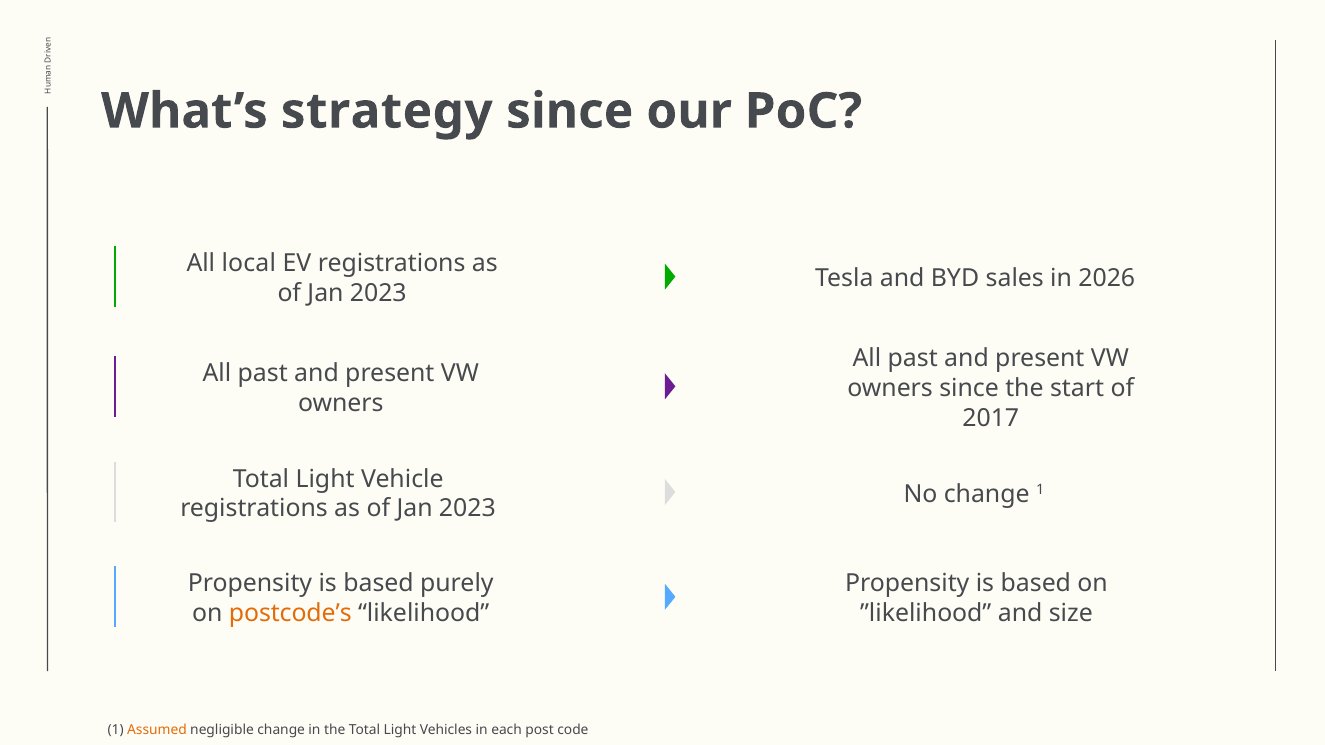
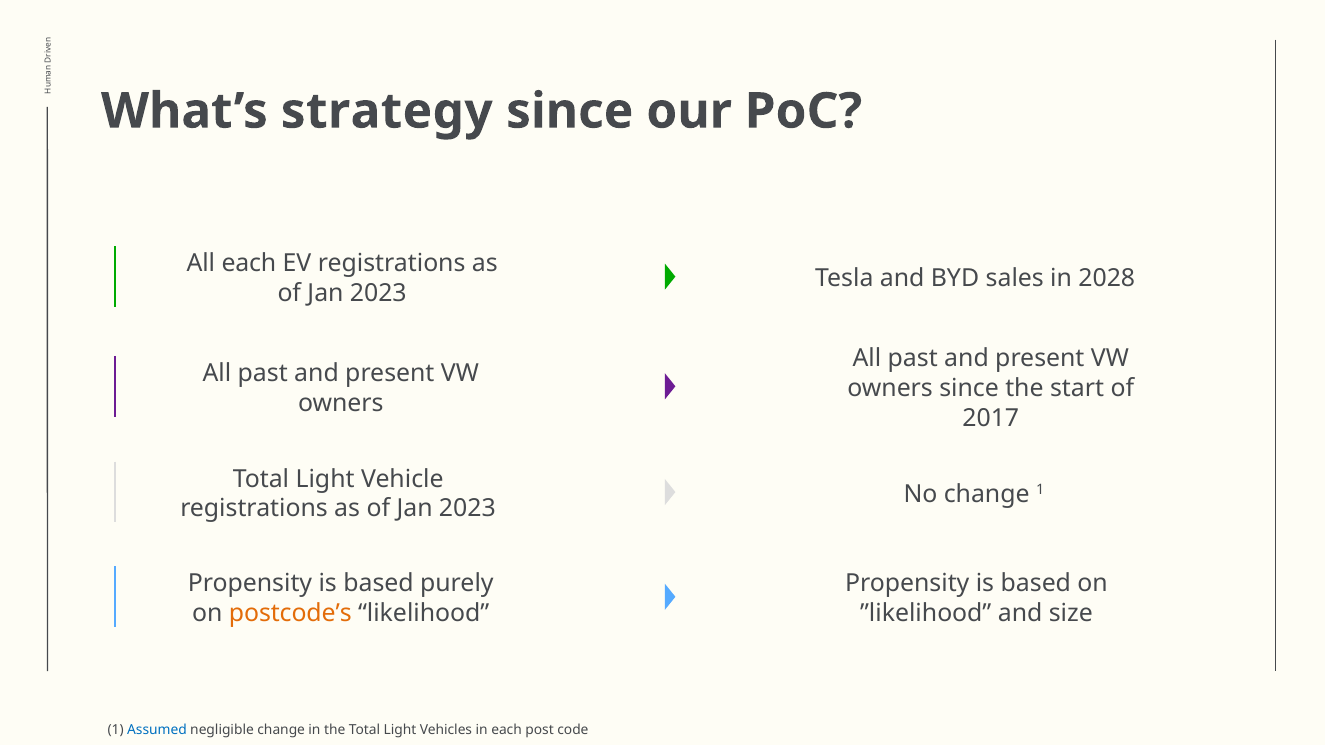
All local: local -> each
2026: 2026 -> 2028
Assumed colour: orange -> blue
